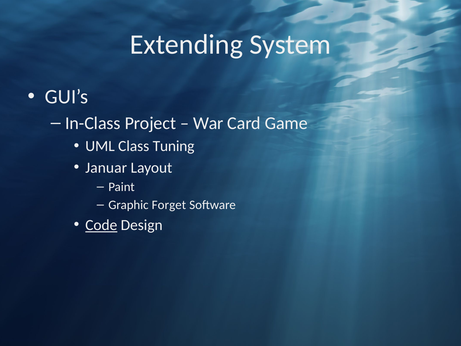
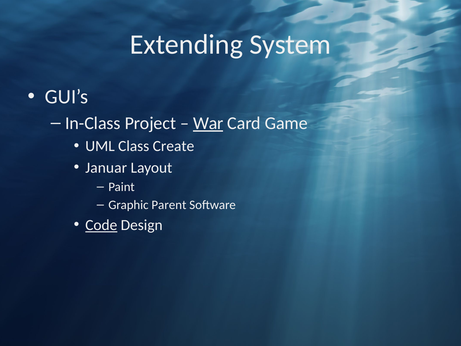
War underline: none -> present
Tuning: Tuning -> Create
Forget: Forget -> Parent
